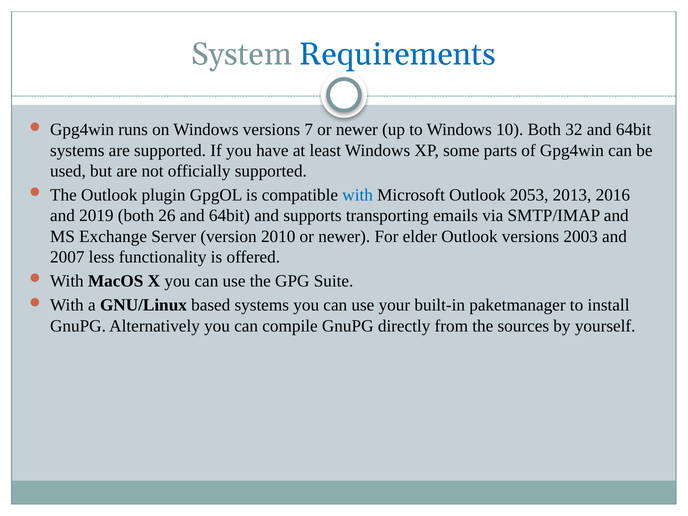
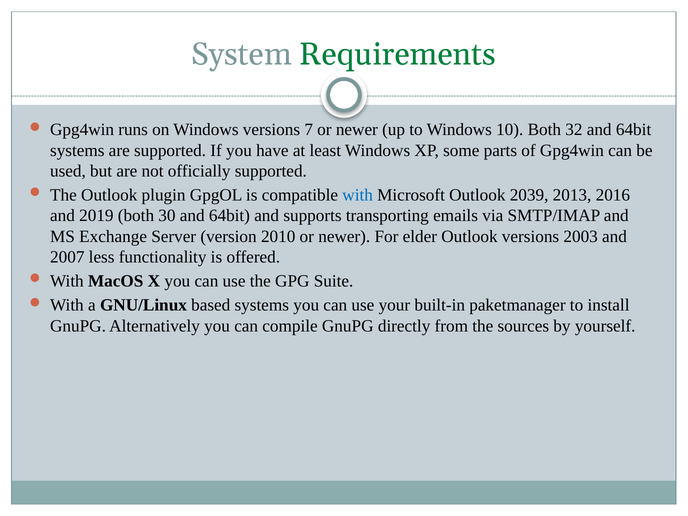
Requirements colour: blue -> green
2053: 2053 -> 2039
26: 26 -> 30
